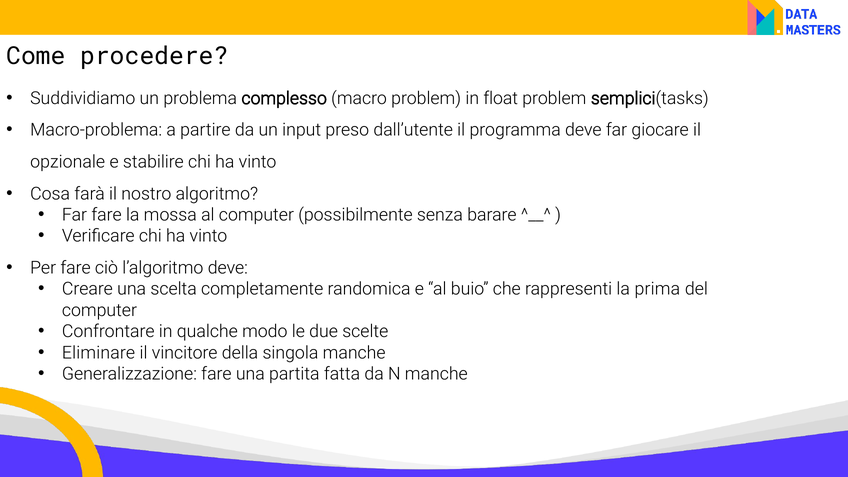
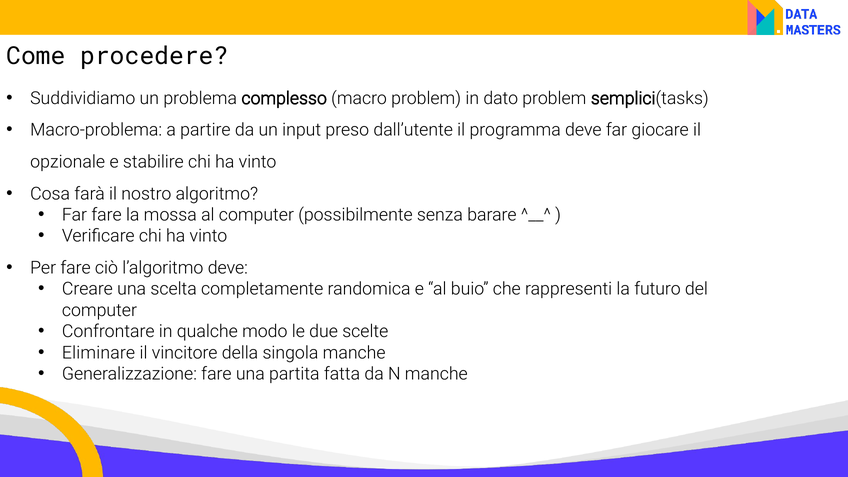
float: float -> dato
prima: prima -> futuro
